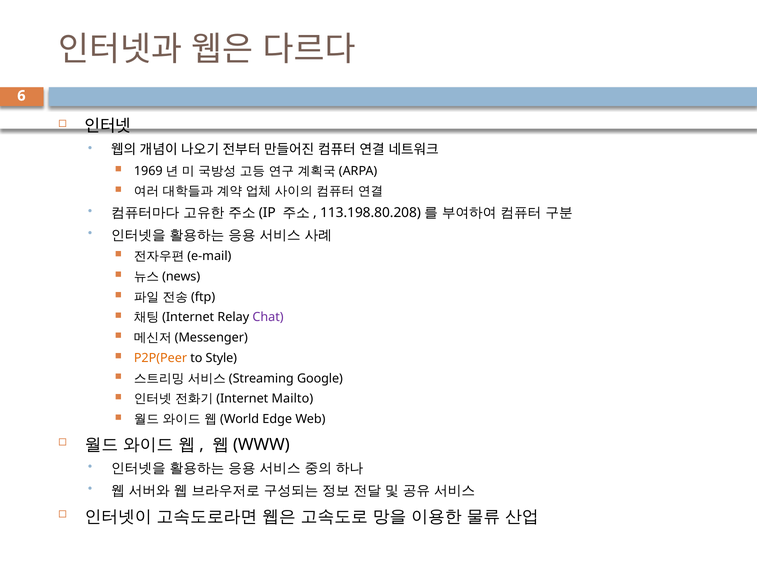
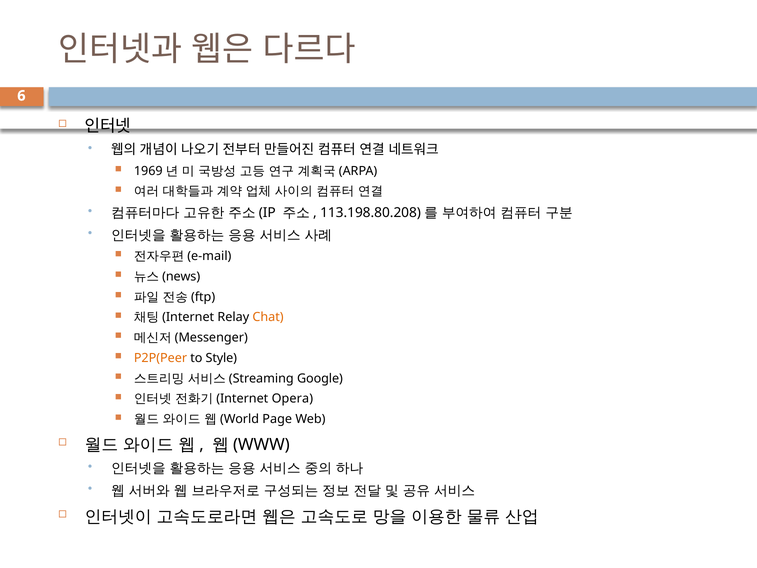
Chat colour: purple -> orange
Mailto: Mailto -> Opera
Edge: Edge -> Page
